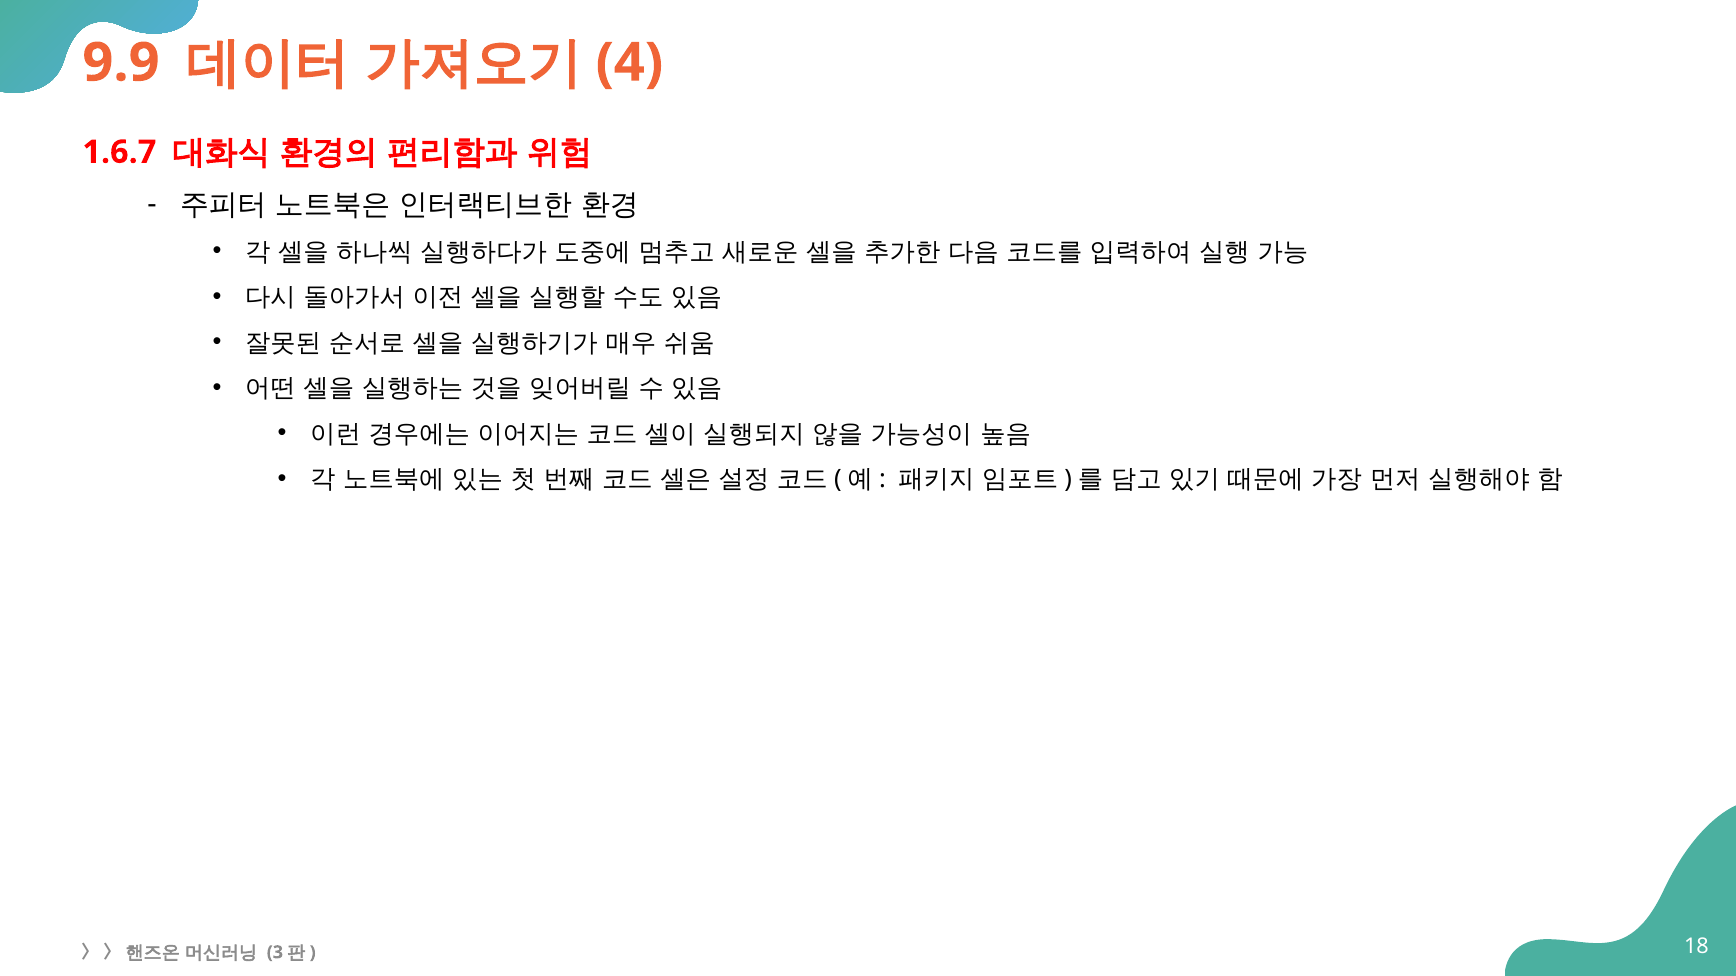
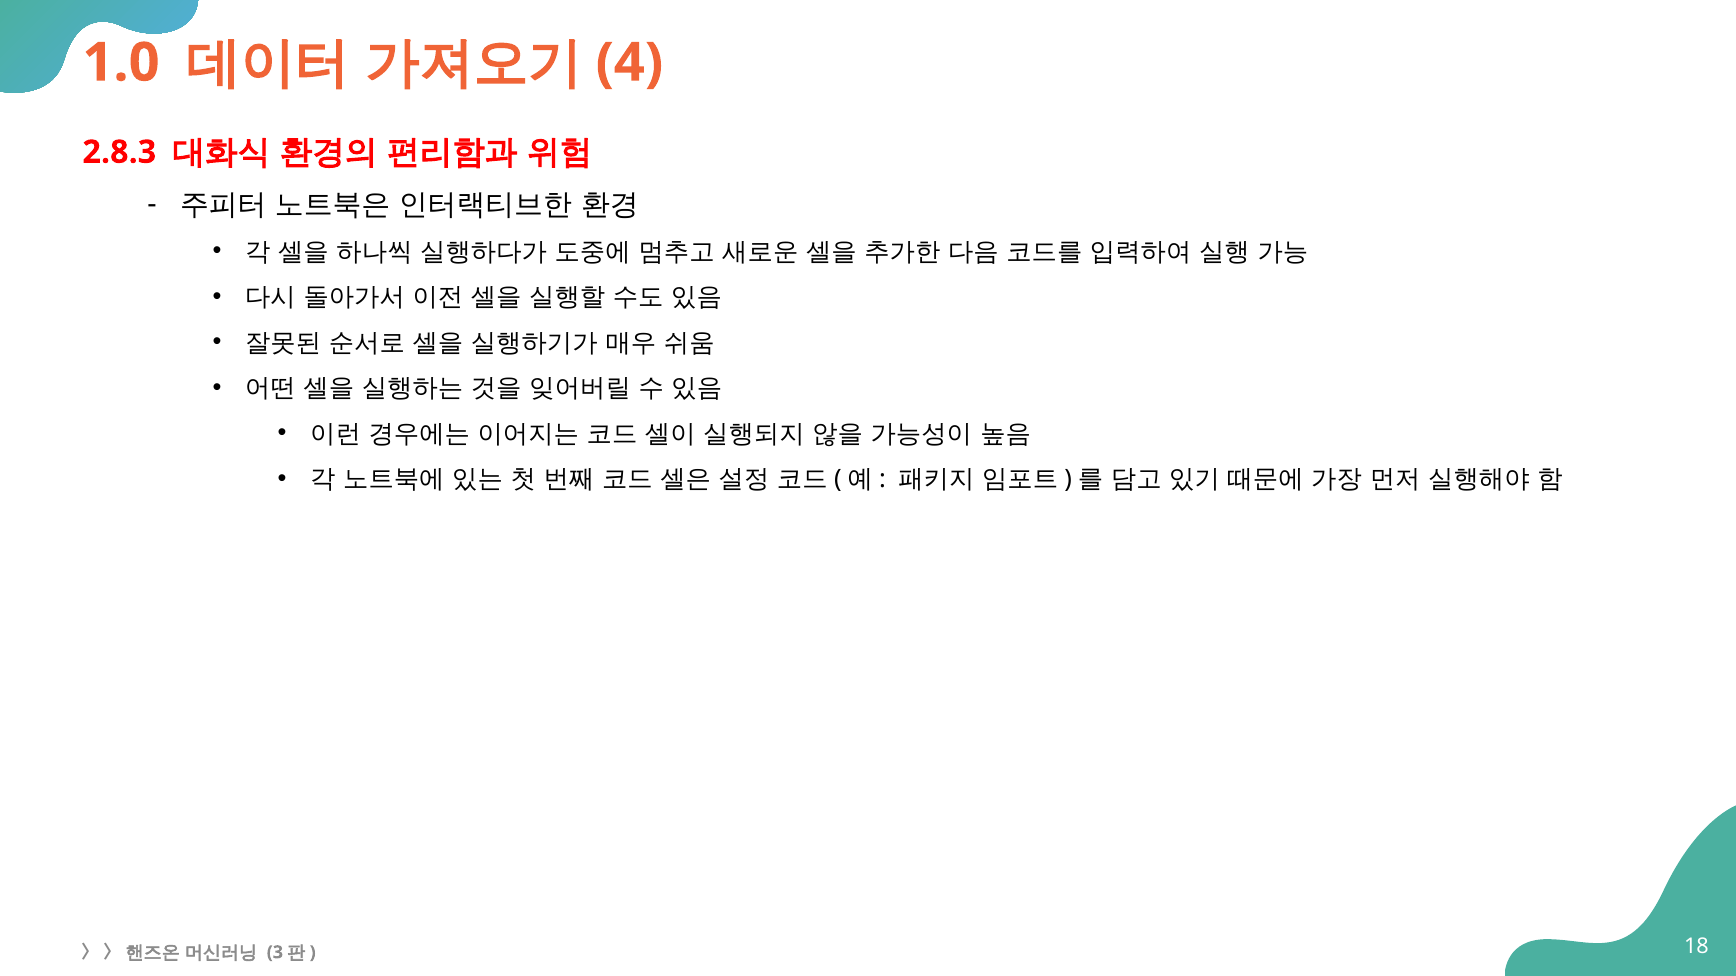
9.9: 9.9 -> 1.0
1.6.7: 1.6.7 -> 2.8.3
